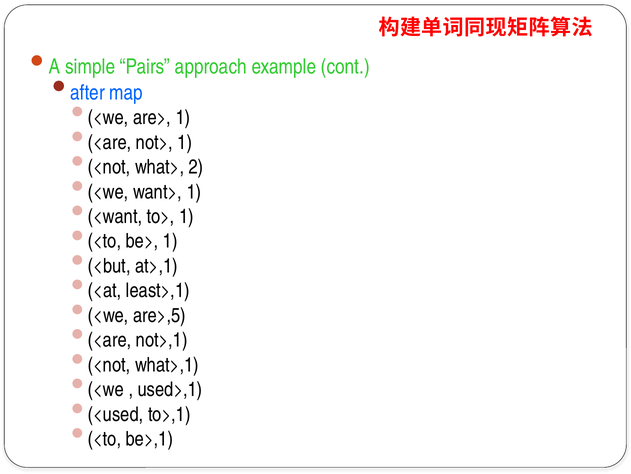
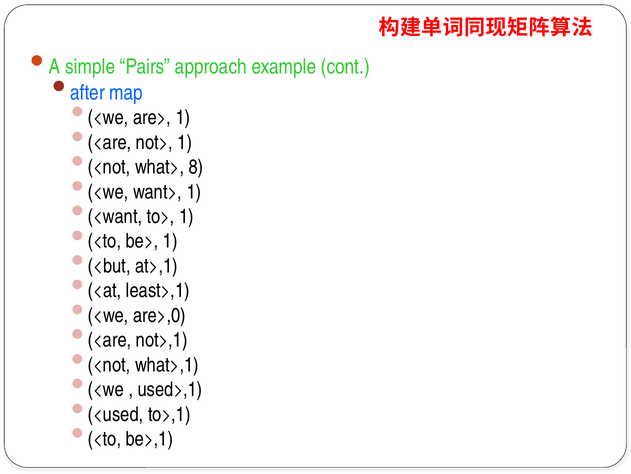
2: 2 -> 8
are>,5: are>,5 -> are>,0
